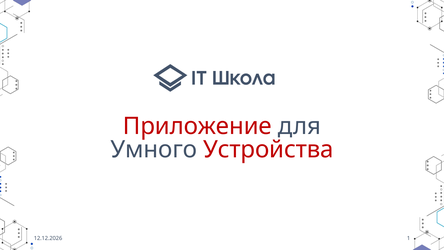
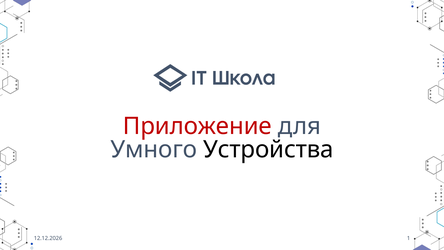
Устройства colour: red -> black
